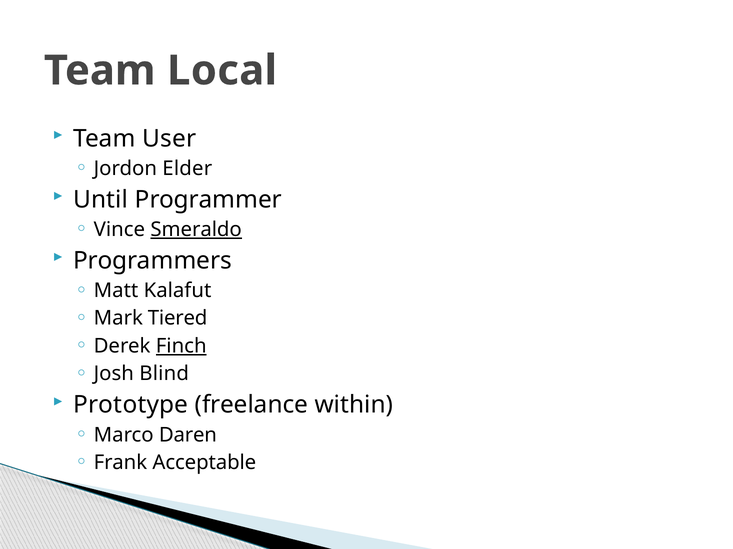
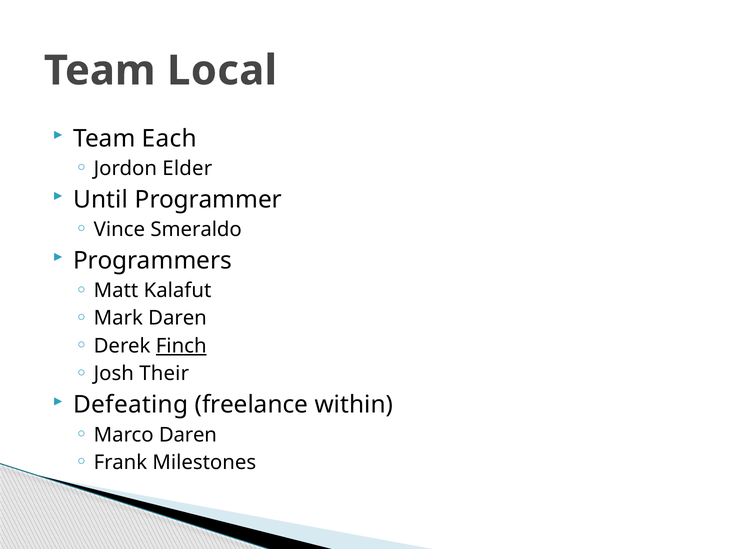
User: User -> Each
Smeraldo underline: present -> none
Mark Tiered: Tiered -> Daren
Blind: Blind -> Their
Prototype: Prototype -> Defeating
Acceptable: Acceptable -> Milestones
